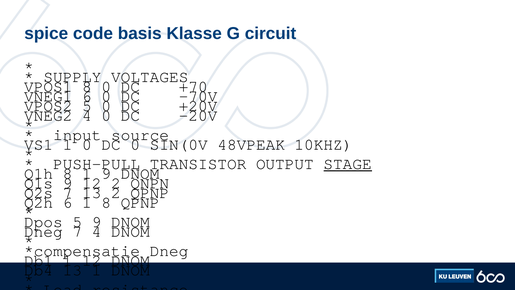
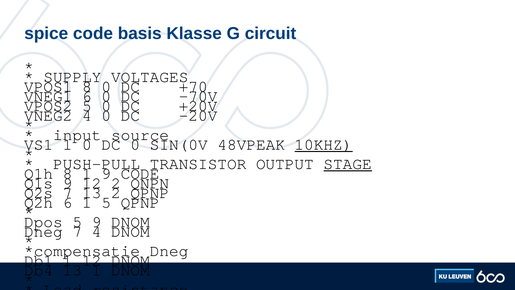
10KHZ underline: none -> present
DNOM at (140, 173): DNOM -> CODE
8 at (106, 202): 8 -> 5
